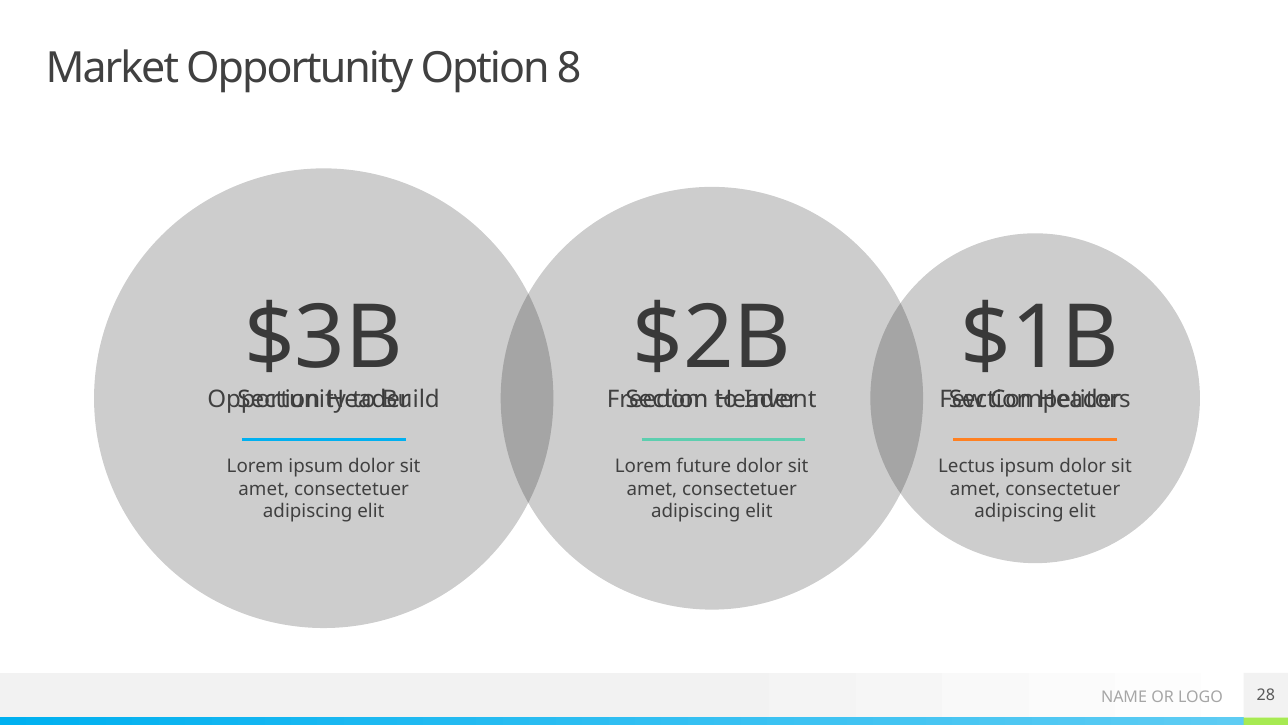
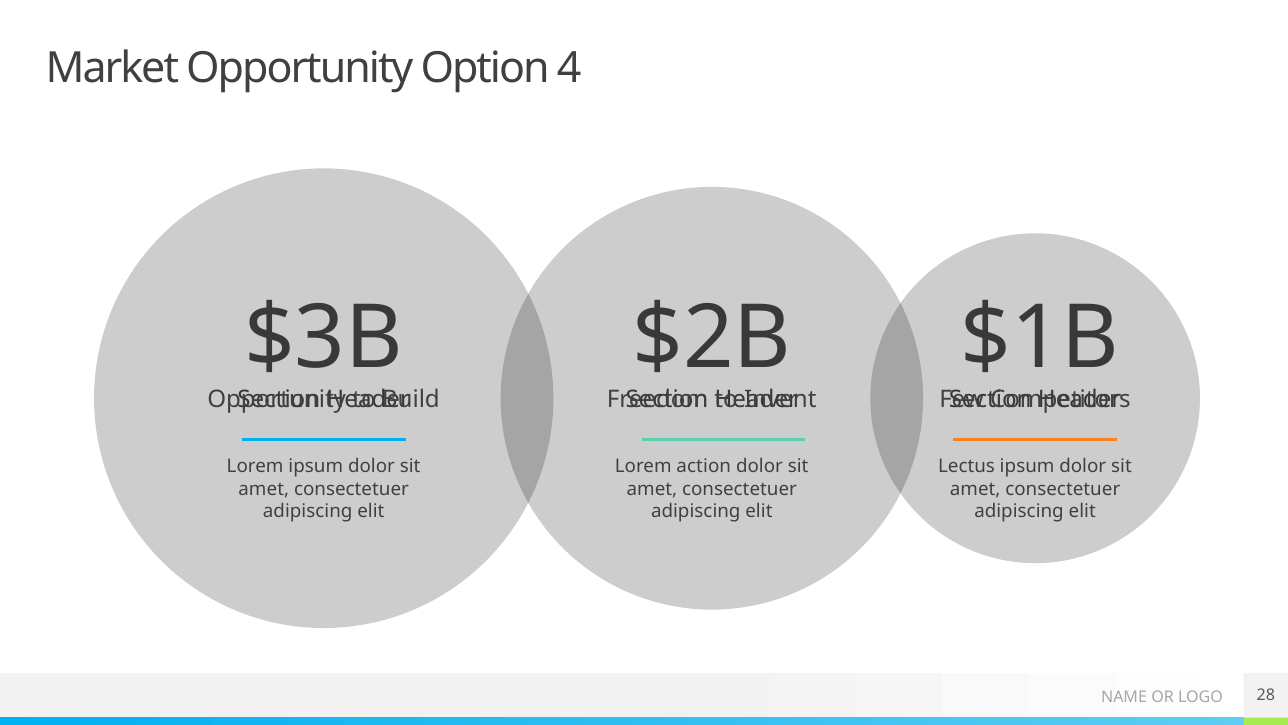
8: 8 -> 4
future: future -> action
